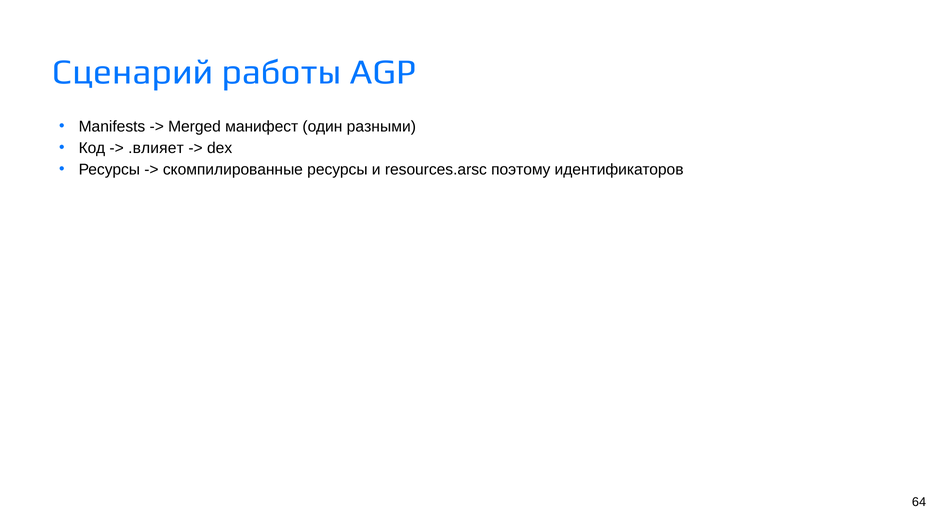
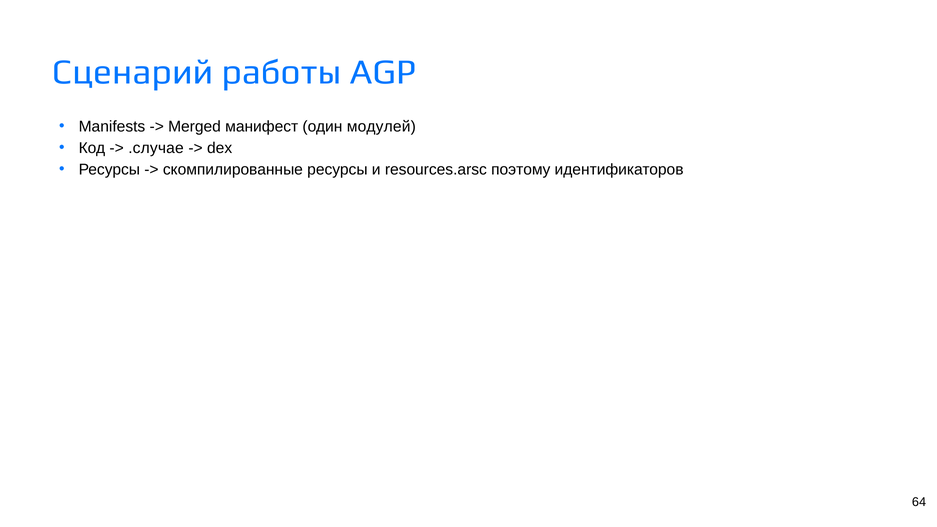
разными: разными -> модулей
.влияет: .влияет -> .случае
